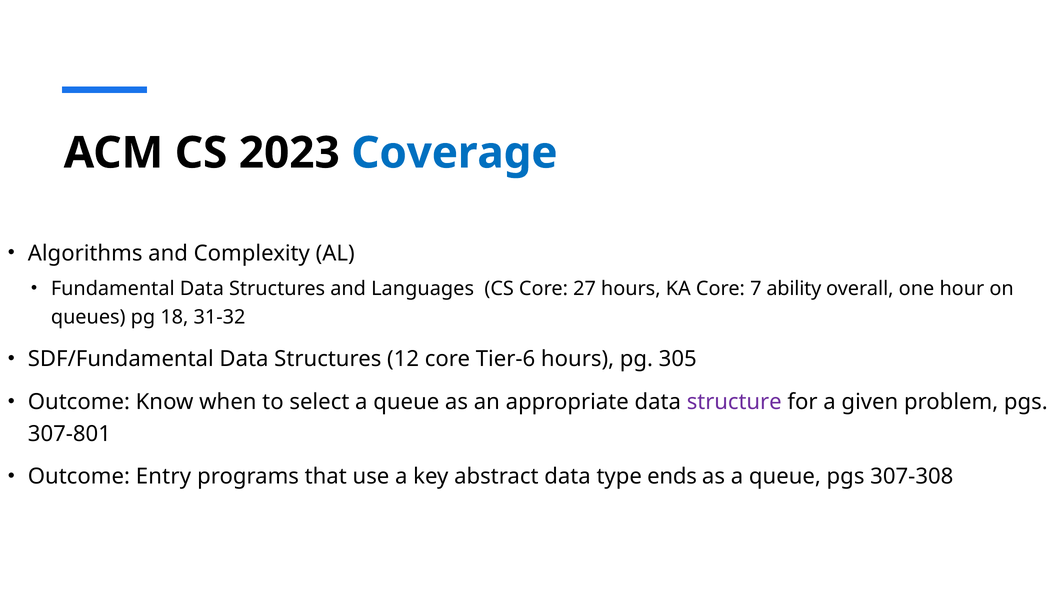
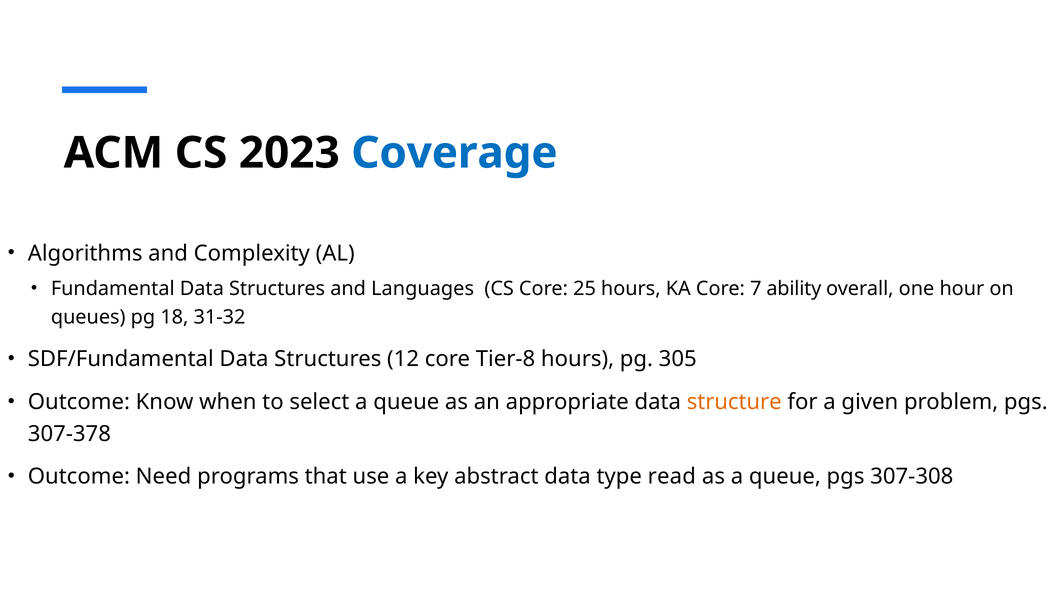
27: 27 -> 25
Tier-6: Tier-6 -> Tier-8
structure colour: purple -> orange
307-801: 307-801 -> 307-378
Entry: Entry -> Need
ends: ends -> read
